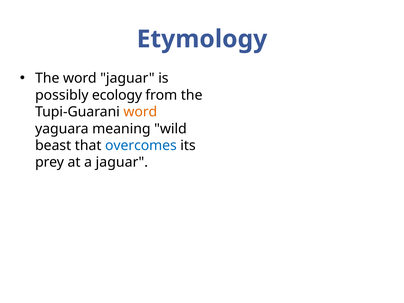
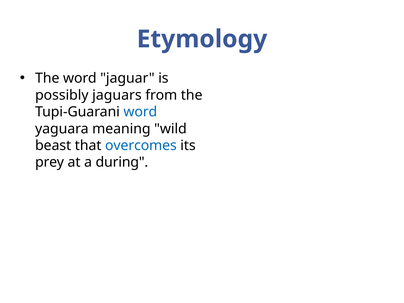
ecology: ecology -> jaguars
word at (140, 112) colour: orange -> blue
a jaguar: jaguar -> during
